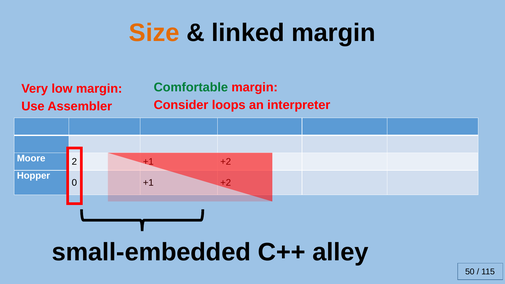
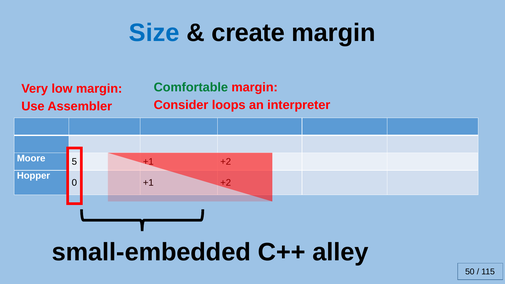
Size colour: orange -> blue
linked: linked -> create
2: 2 -> 5
